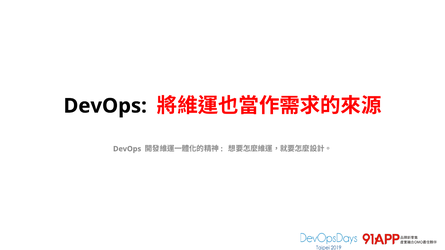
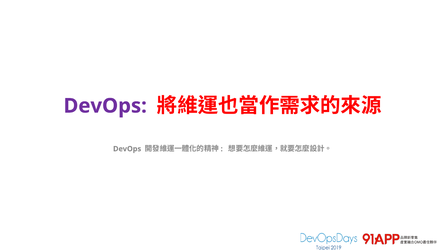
DevOps at (105, 106) colour: black -> purple
